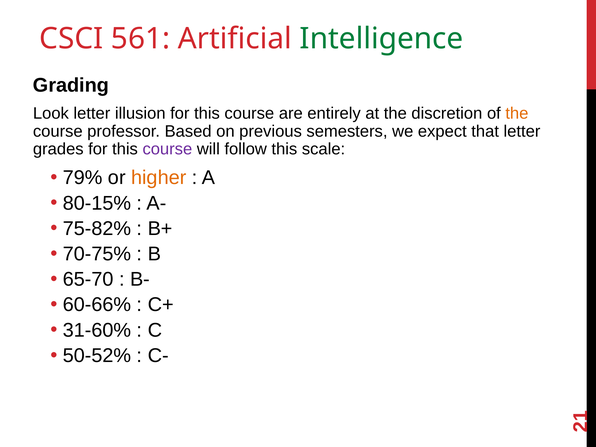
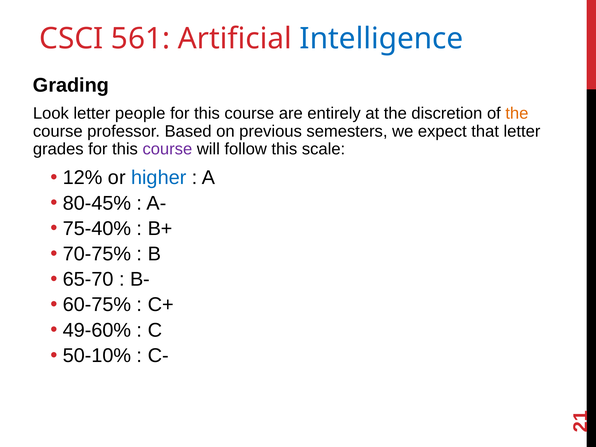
Intelligence colour: green -> blue
illusion: illusion -> people
79%: 79% -> 12%
higher colour: orange -> blue
80-15%: 80-15% -> 80-45%
75-82%: 75-82% -> 75-40%
60-66%: 60-66% -> 60-75%
31-60%: 31-60% -> 49-60%
50-52%: 50-52% -> 50-10%
